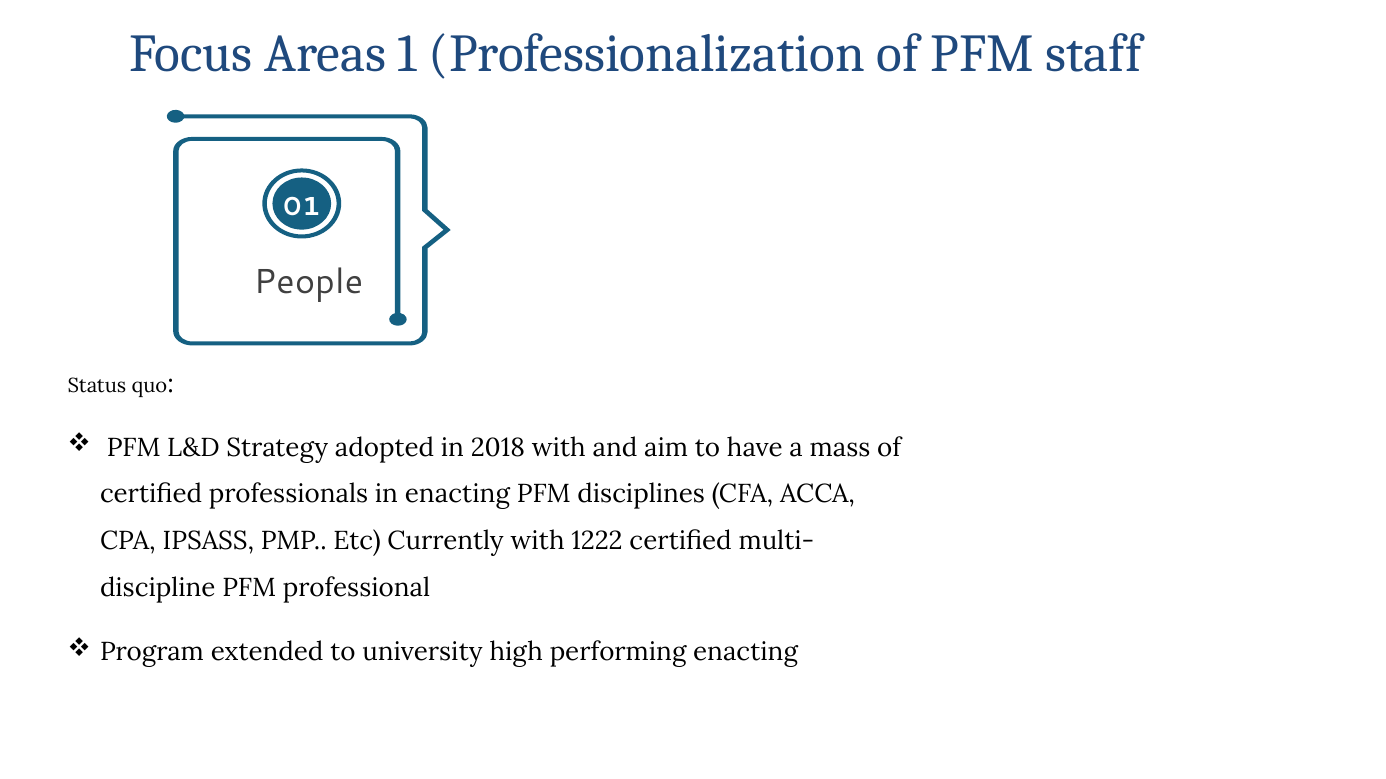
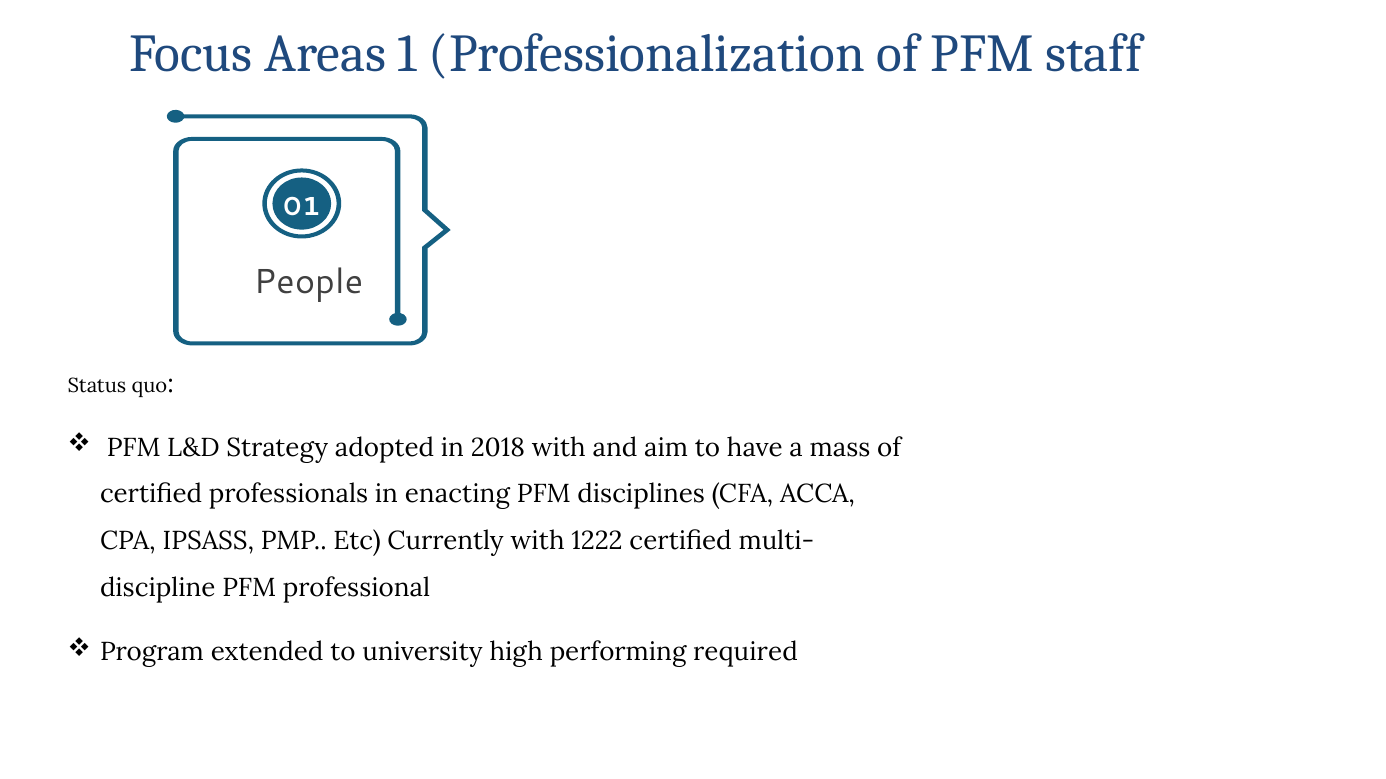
performing enacting: enacting -> required
